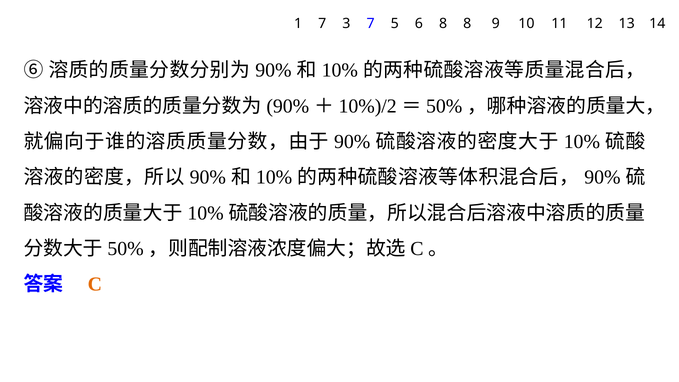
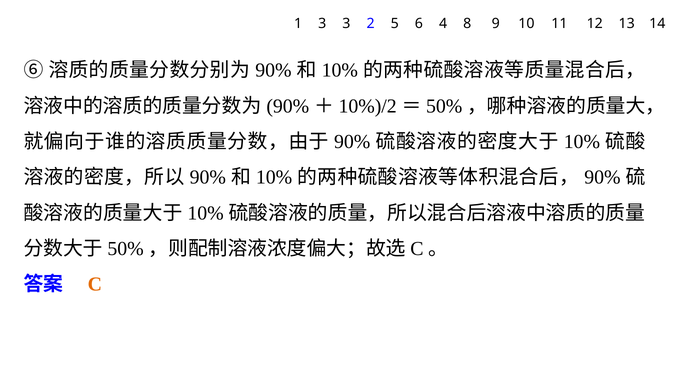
1 7: 7 -> 3
3 7: 7 -> 2
6 8: 8 -> 4
